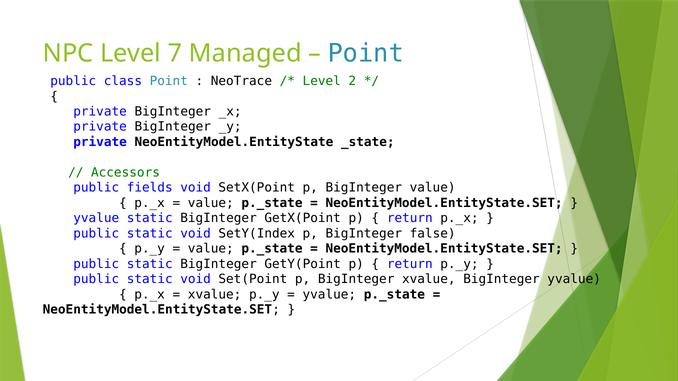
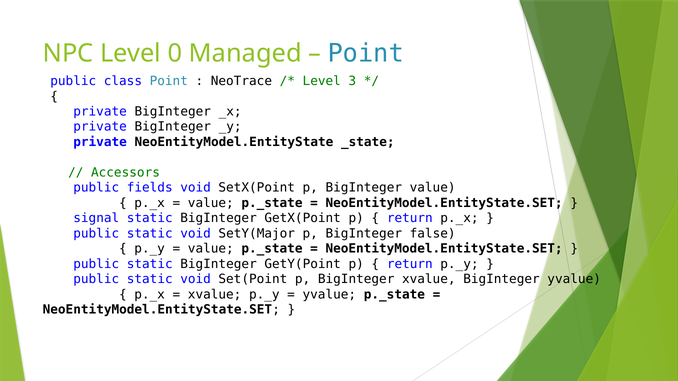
7: 7 -> 0
2: 2 -> 3
yvalue at (96, 218): yvalue -> signal
SetY(Index: SetY(Index -> SetY(Major
